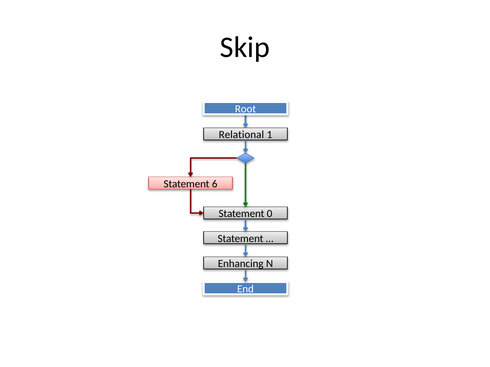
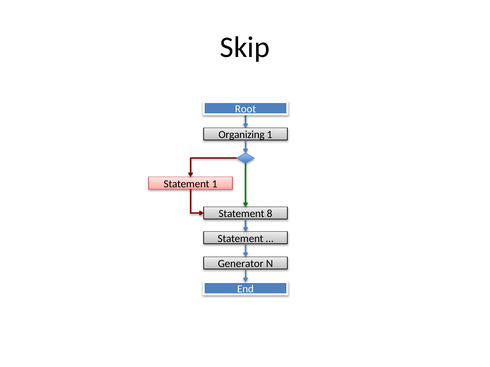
Relational: Relational -> Organizing
6 at (215, 184): 6 -> 1
0: 0 -> 8
Enhancing: Enhancing -> Generator
